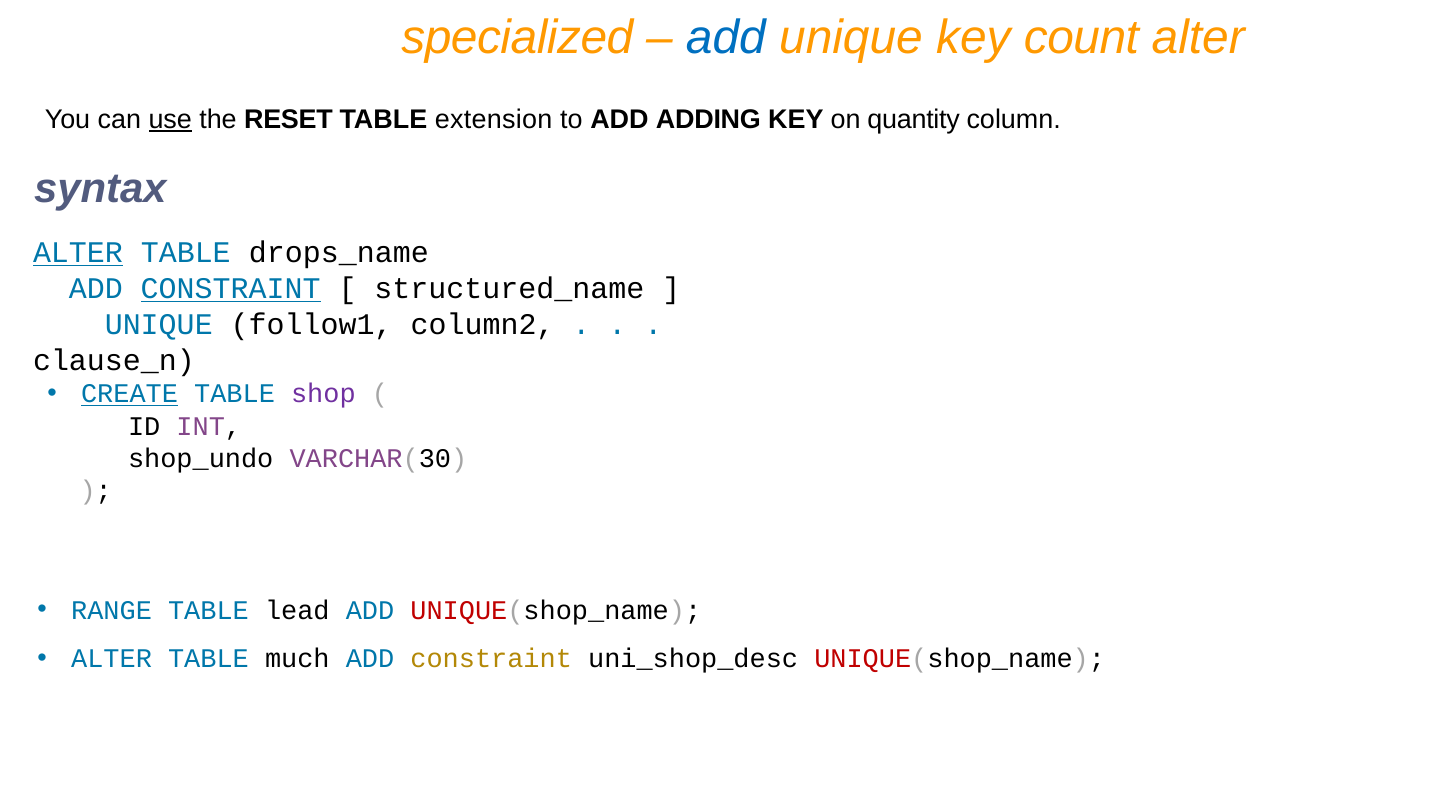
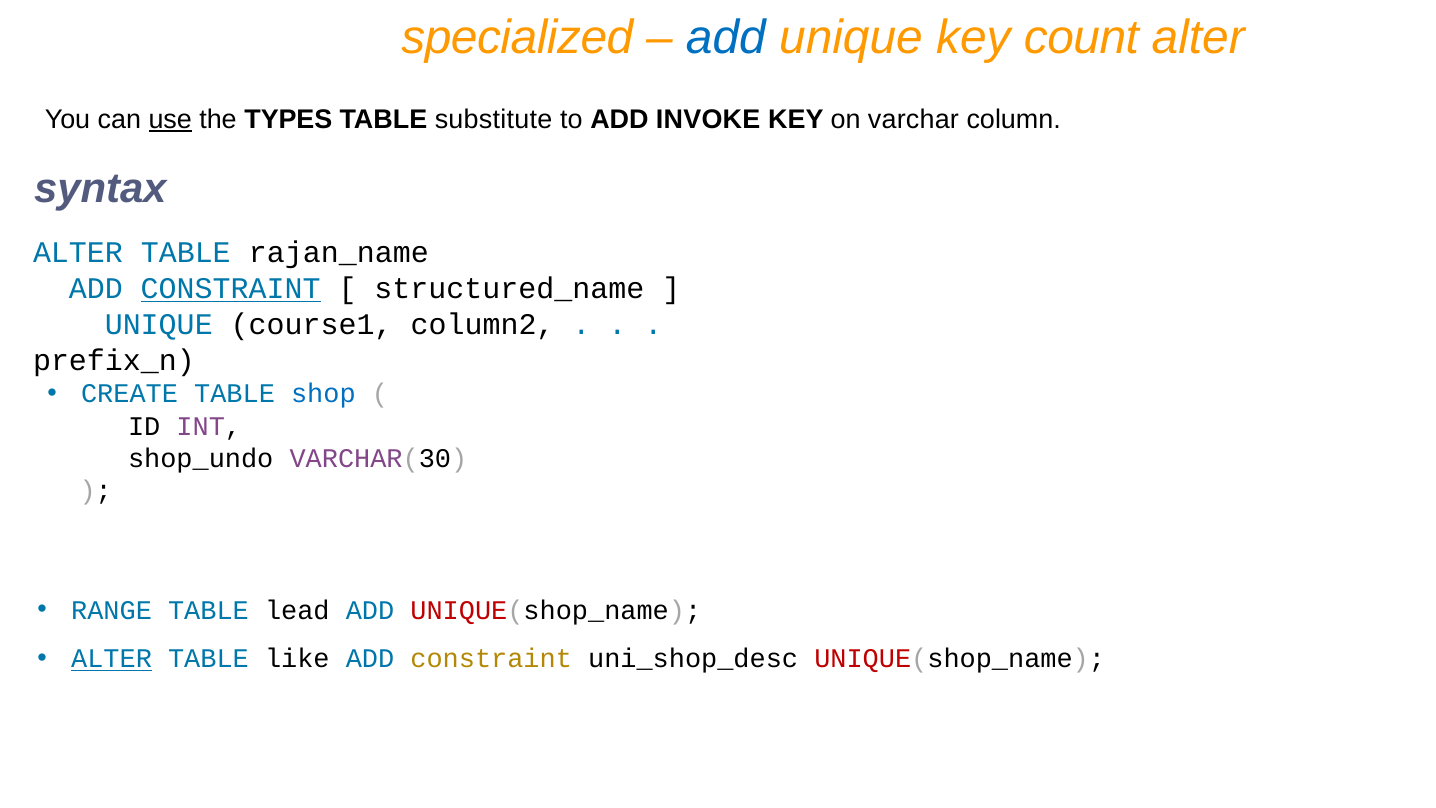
RESET: RESET -> TYPES
extension: extension -> substitute
ADDING: ADDING -> INVOKE
quantity: quantity -> varchar
ALTER at (78, 253) underline: present -> none
drops_name: drops_name -> rajan_name
follow1: follow1 -> course1
clause_n: clause_n -> prefix_n
CREATE underline: present -> none
shop colour: purple -> blue
ALTER at (112, 659) underline: none -> present
much: much -> like
